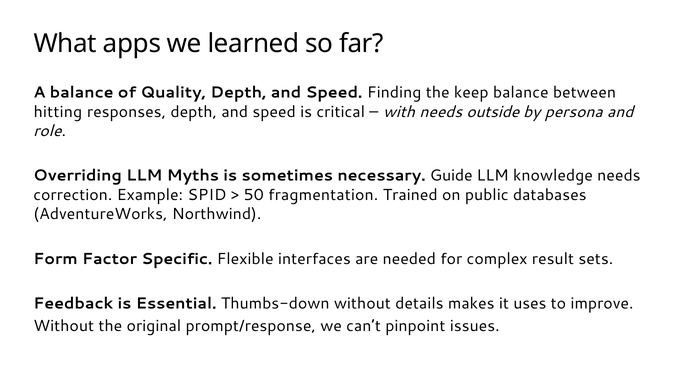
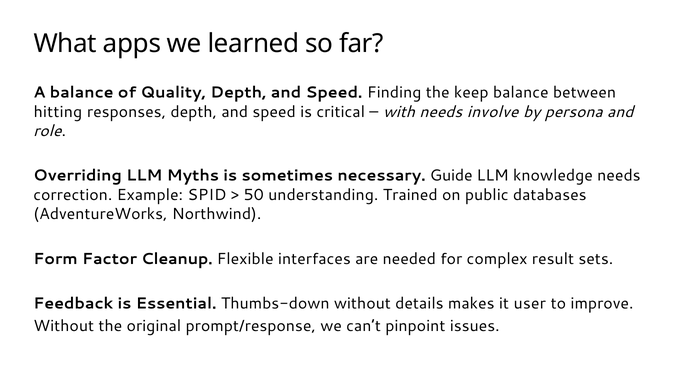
outside: outside -> involve
fragmentation: fragmentation -> understanding
Specific: Specific -> Cleanup
uses: uses -> user
